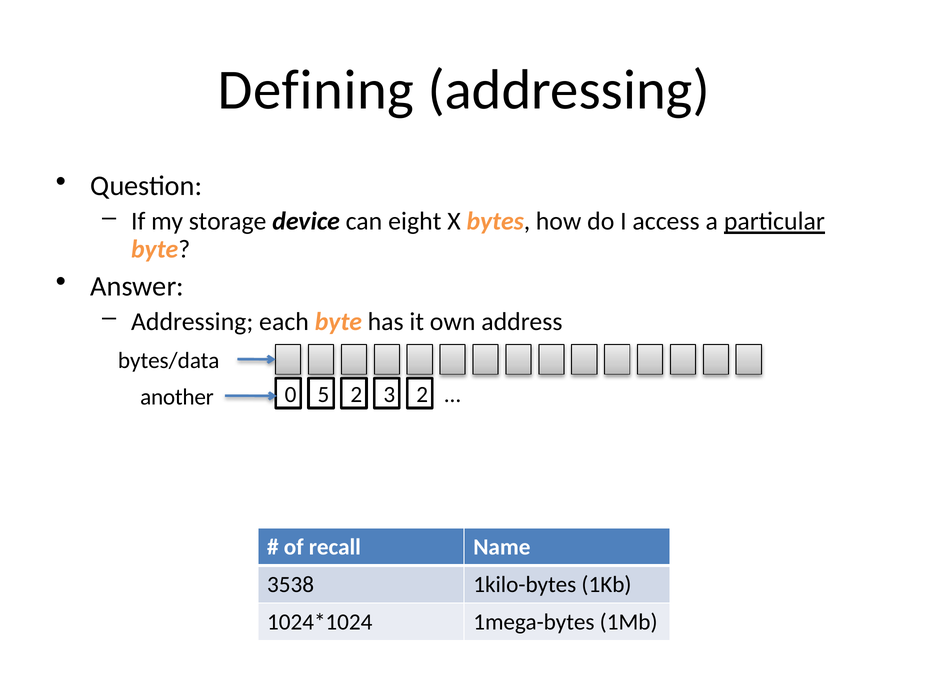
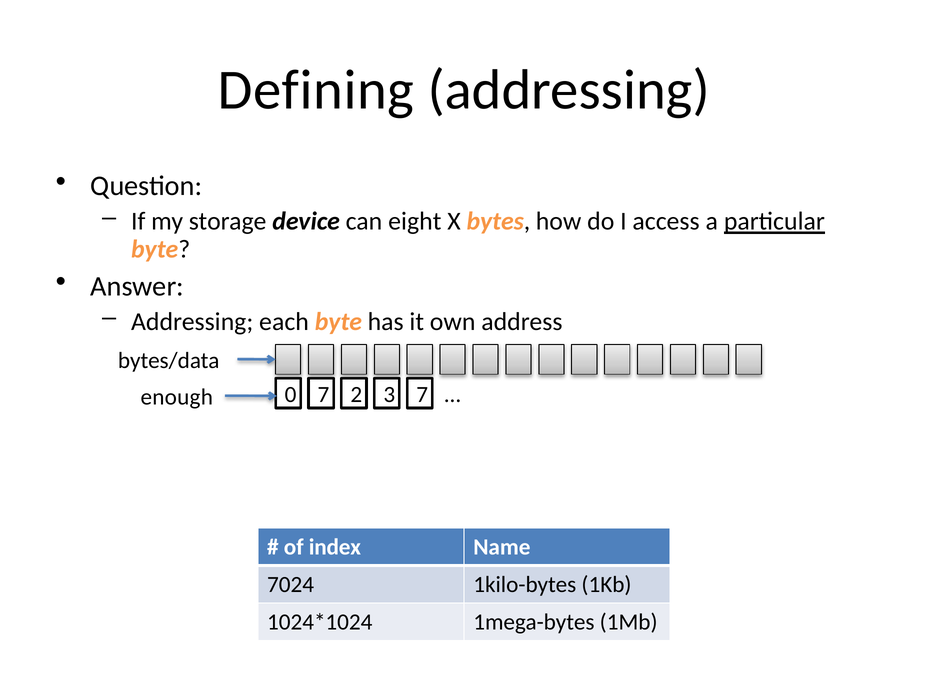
0 5: 5 -> 7
3 2: 2 -> 7
another: another -> enough
recall: recall -> index
3538: 3538 -> 7024
